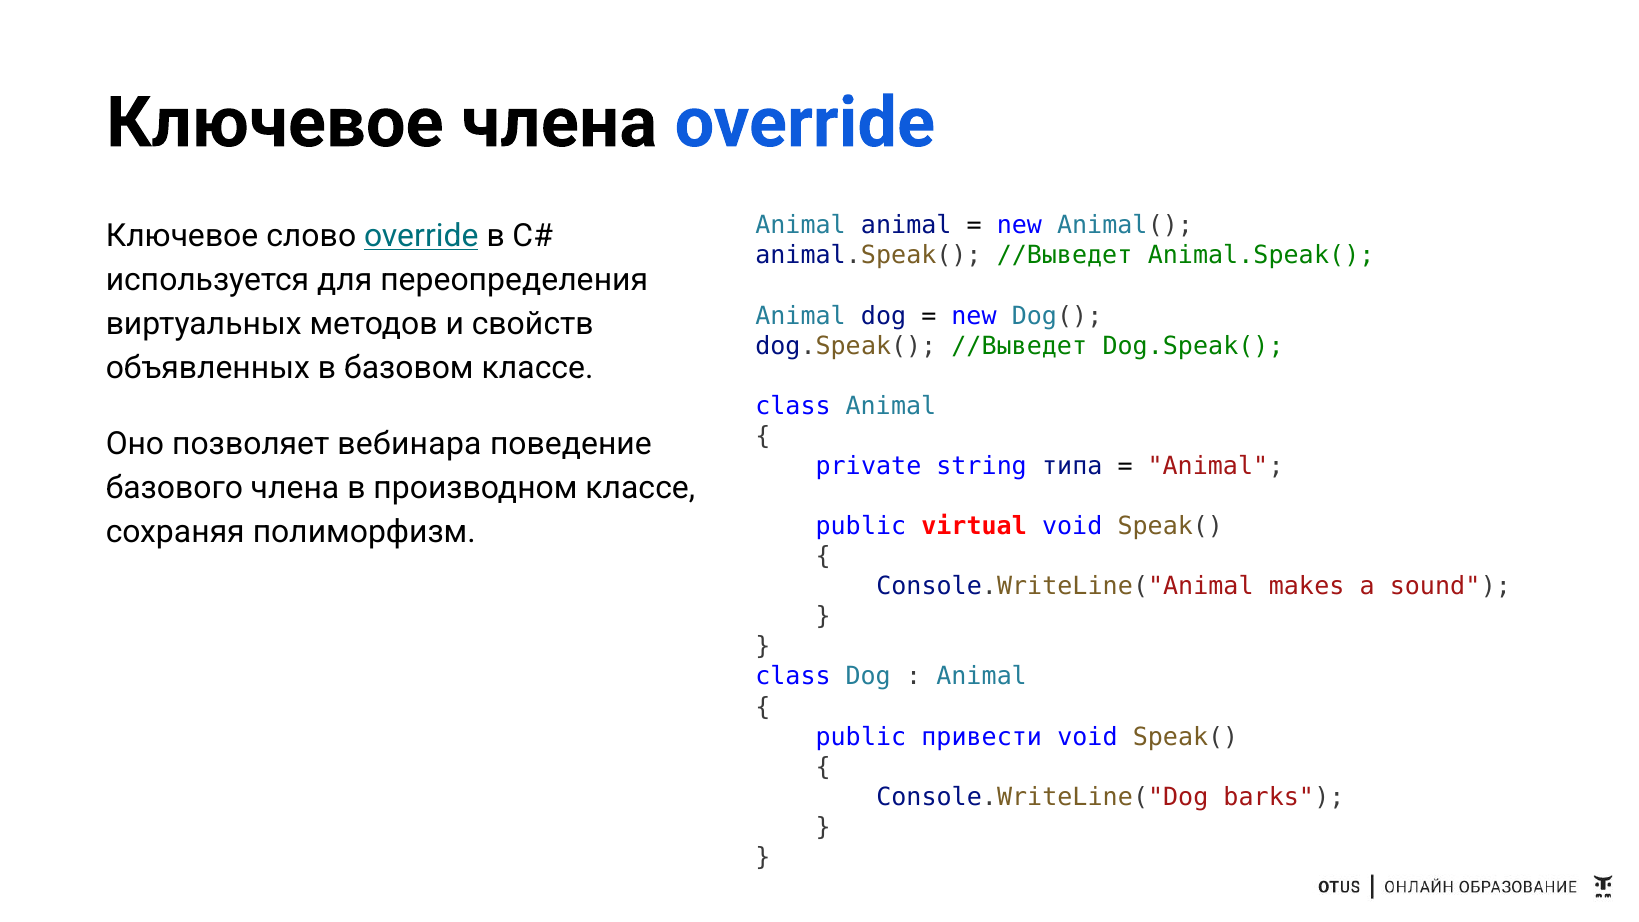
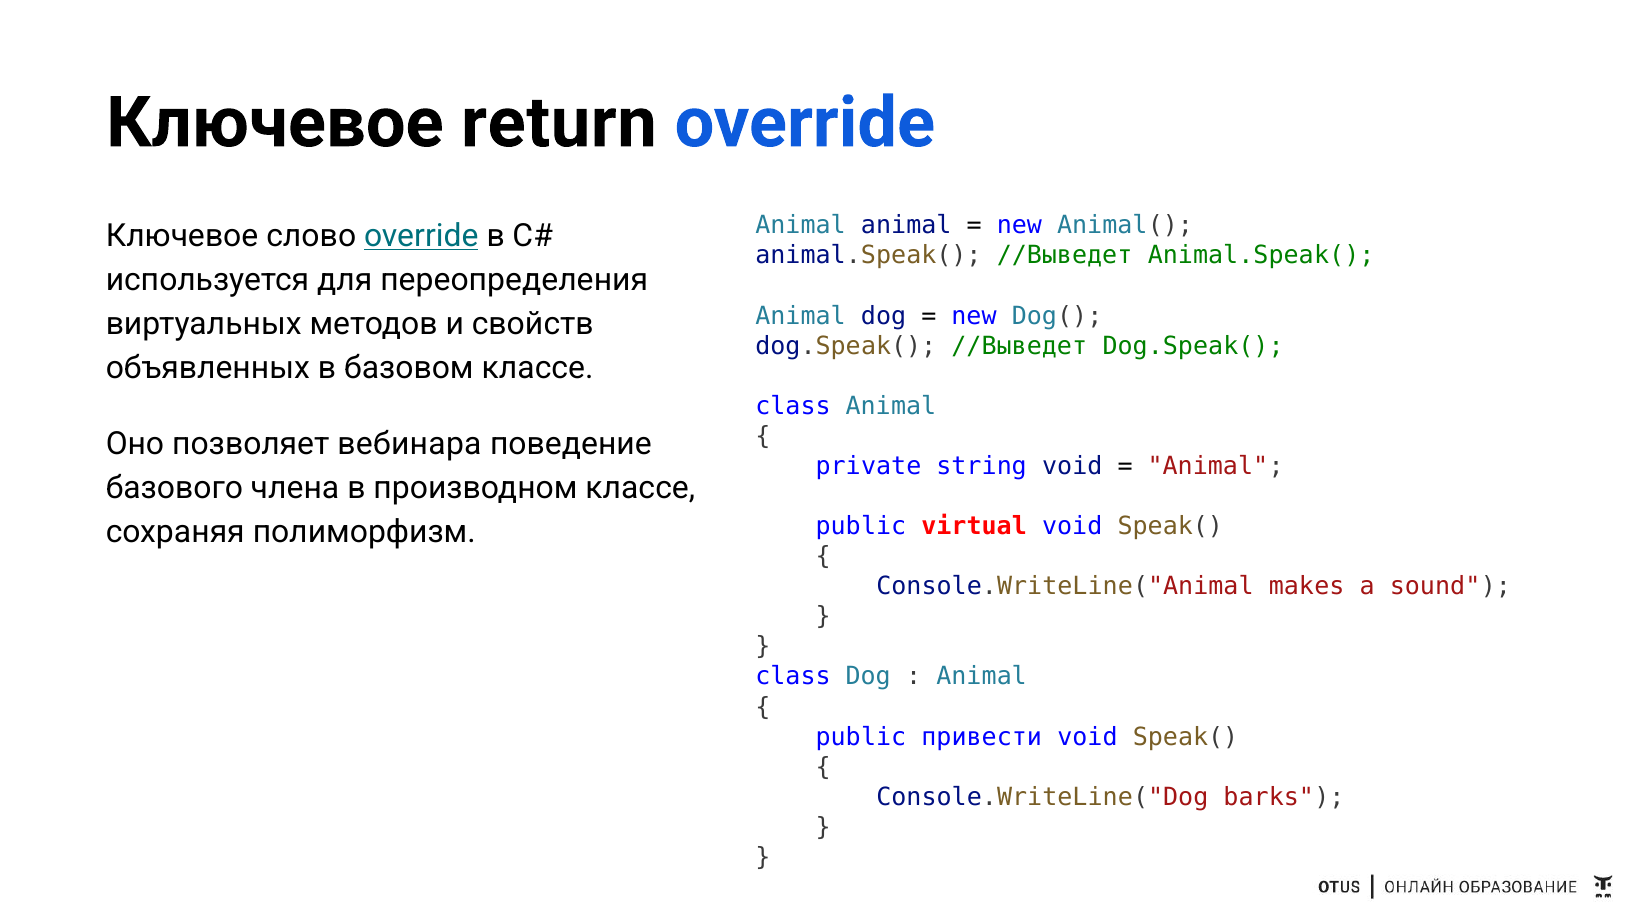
Ключевое члена: члена -> return
string типа: типа -> void
